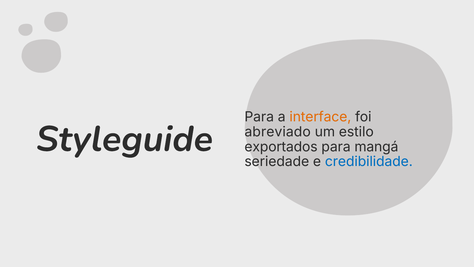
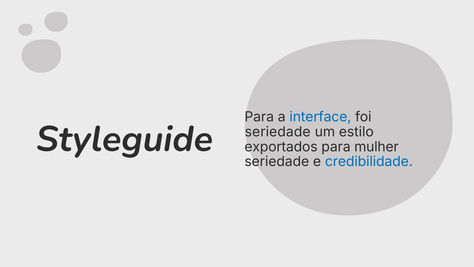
interface colour: orange -> blue
abreviado at (278, 132): abreviado -> seriedade
mangá: mangá -> mulher
